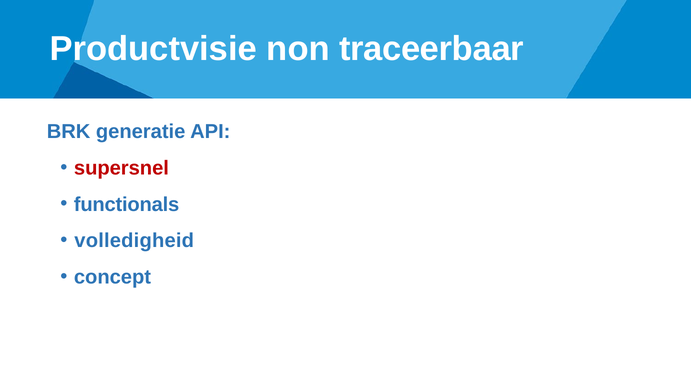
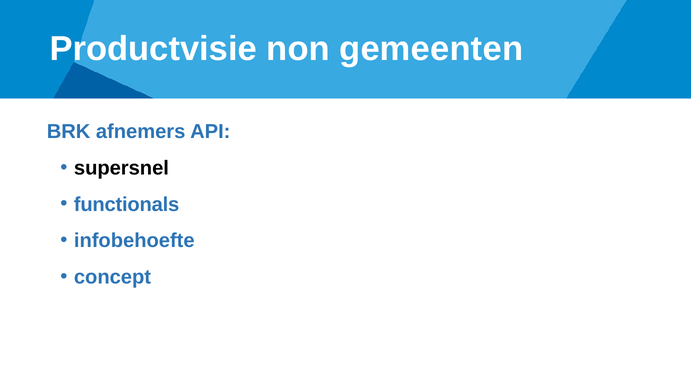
traceerbaar: traceerbaar -> gemeenten
generatie: generatie -> afnemers
supersnel colour: red -> black
volledigheid: volledigheid -> infobehoefte
